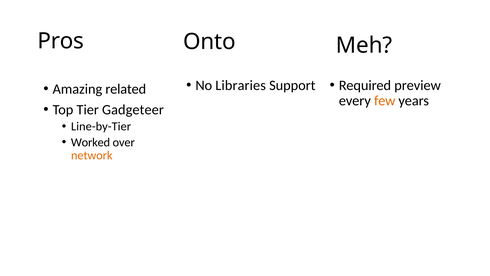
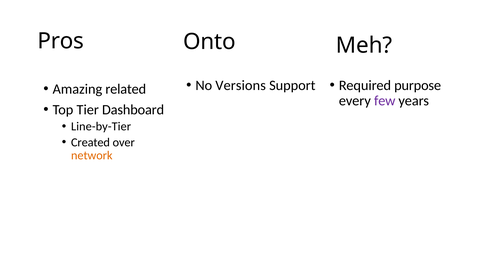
Libraries: Libraries -> Versions
preview: preview -> purpose
few colour: orange -> purple
Gadgeteer: Gadgeteer -> Dashboard
Worked: Worked -> Created
